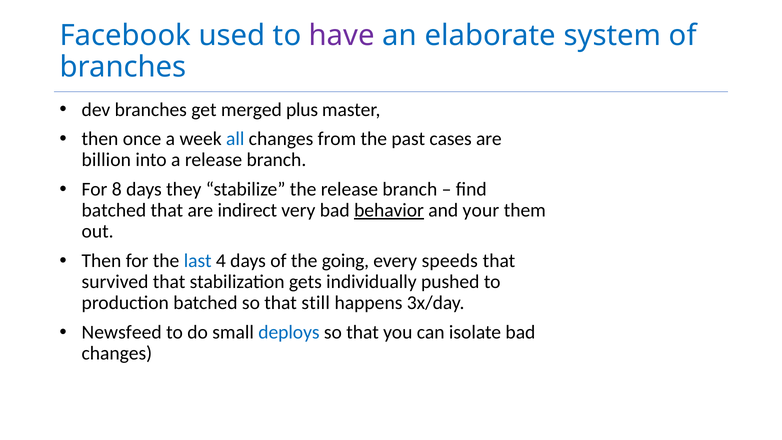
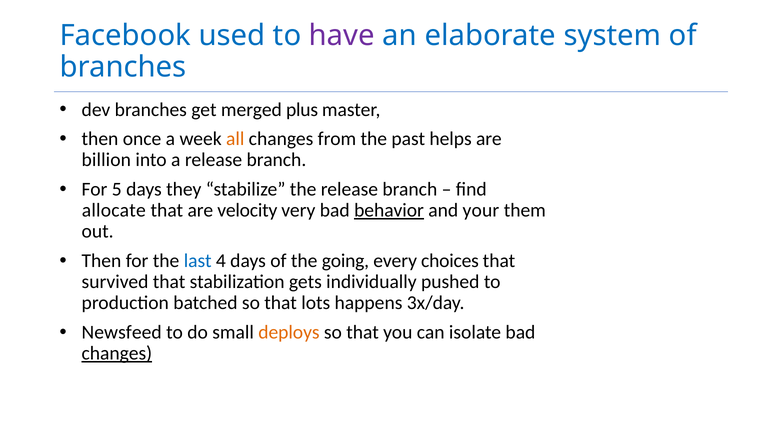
all colour: blue -> orange
cases: cases -> helps
8: 8 -> 5
batched at (114, 210): batched -> allocate
indirect: indirect -> velocity
speeds: speeds -> choices
still: still -> lots
deploys colour: blue -> orange
changes at (117, 353) underline: none -> present
